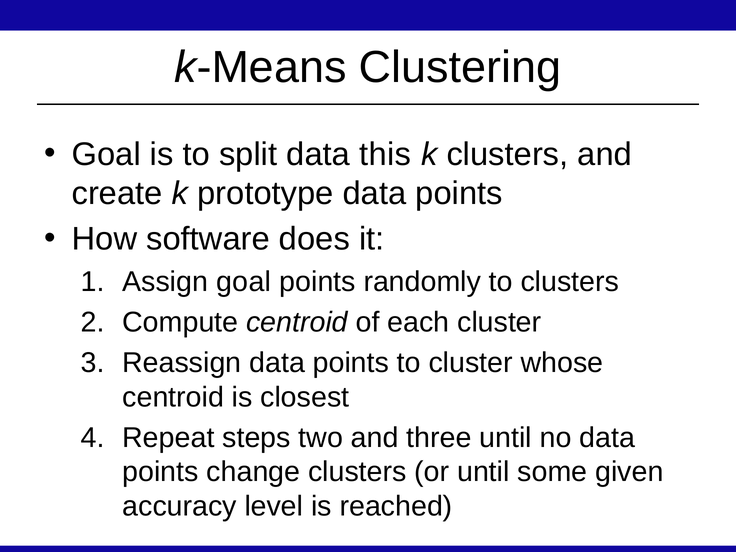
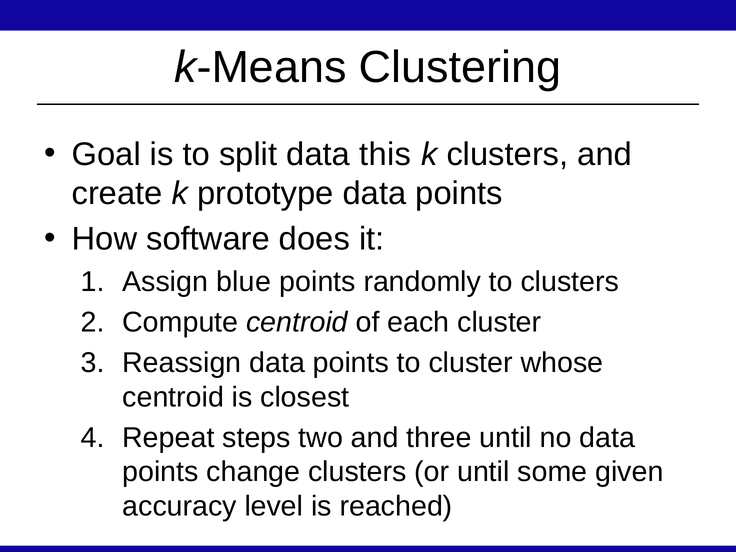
Assign goal: goal -> blue
